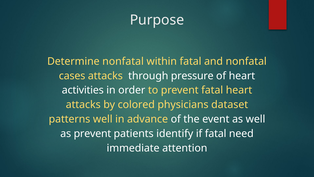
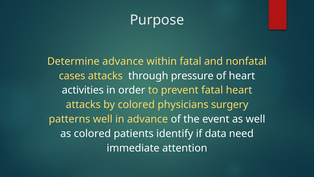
Determine nonfatal: nonfatal -> advance
dataset: dataset -> surgery
as prevent: prevent -> colored
if fatal: fatal -> data
